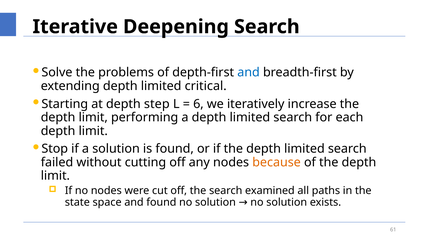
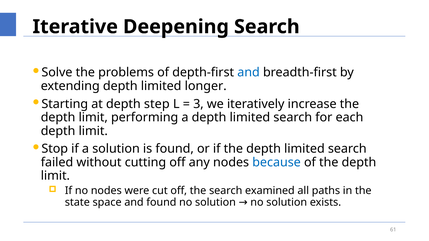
critical: critical -> longer
6: 6 -> 3
because colour: orange -> blue
